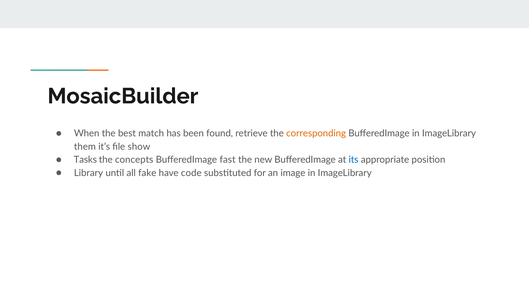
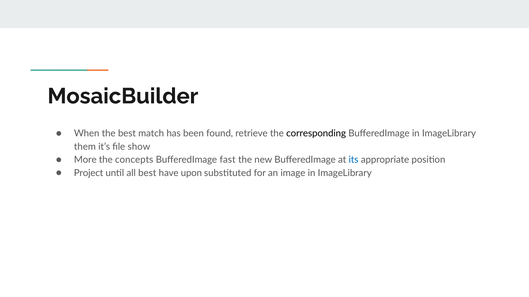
corresponding colour: orange -> black
Tasks: Tasks -> More
Library: Library -> Project
all fake: fake -> best
code: code -> upon
